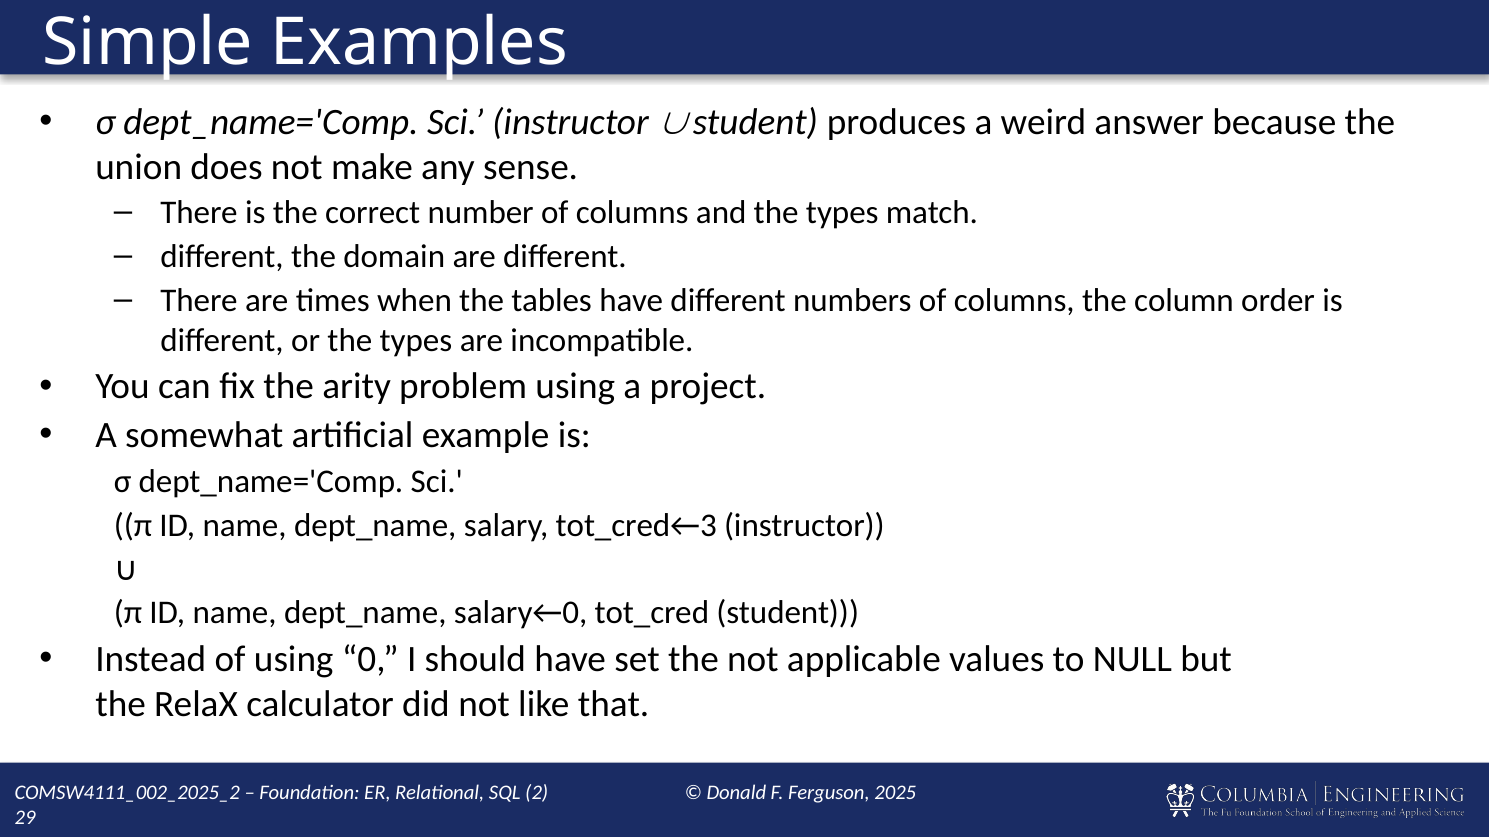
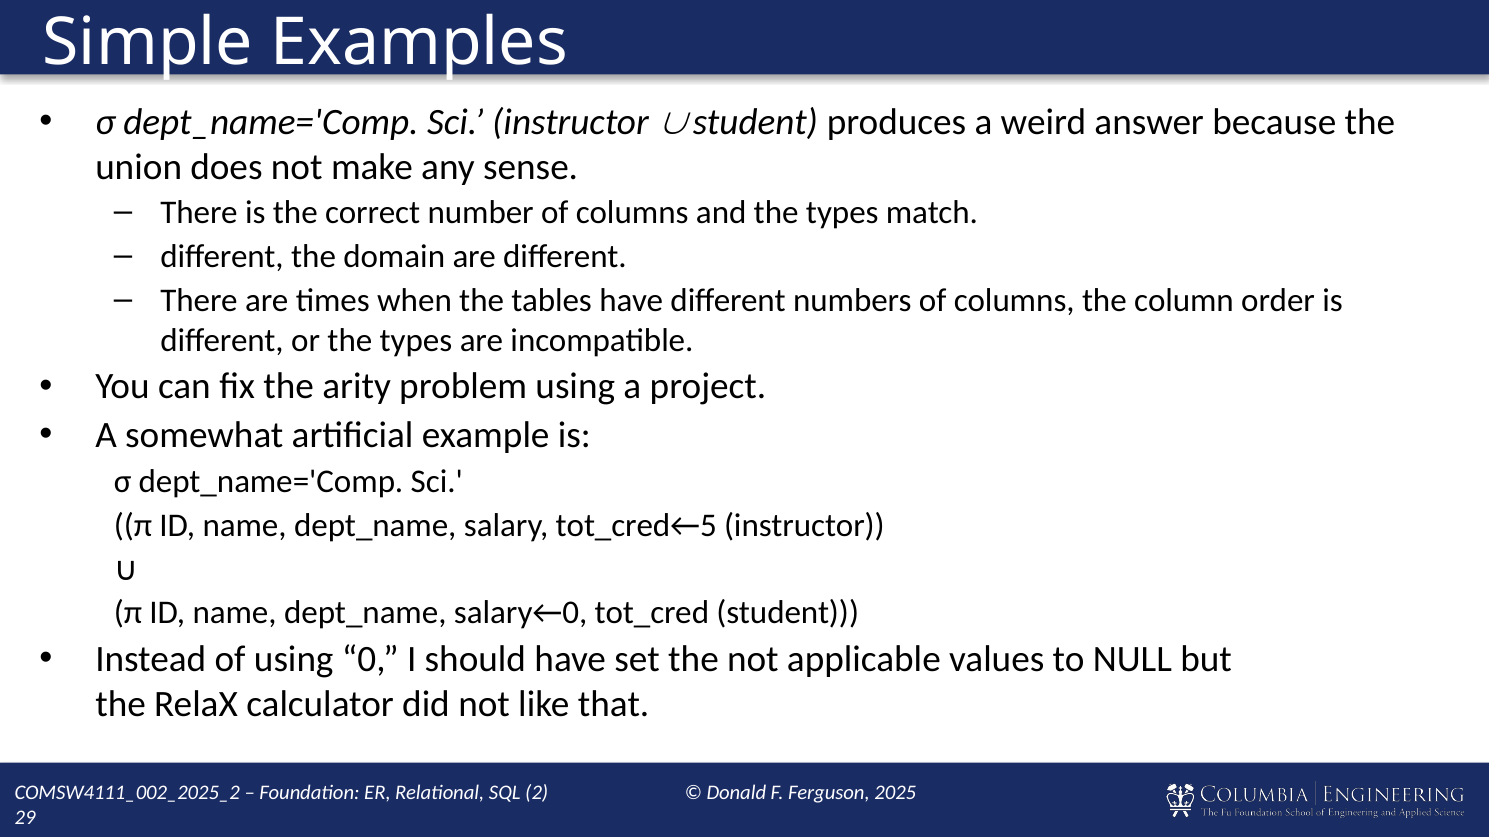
tot_cred←3: tot_cred←3 -> tot_cred←5
